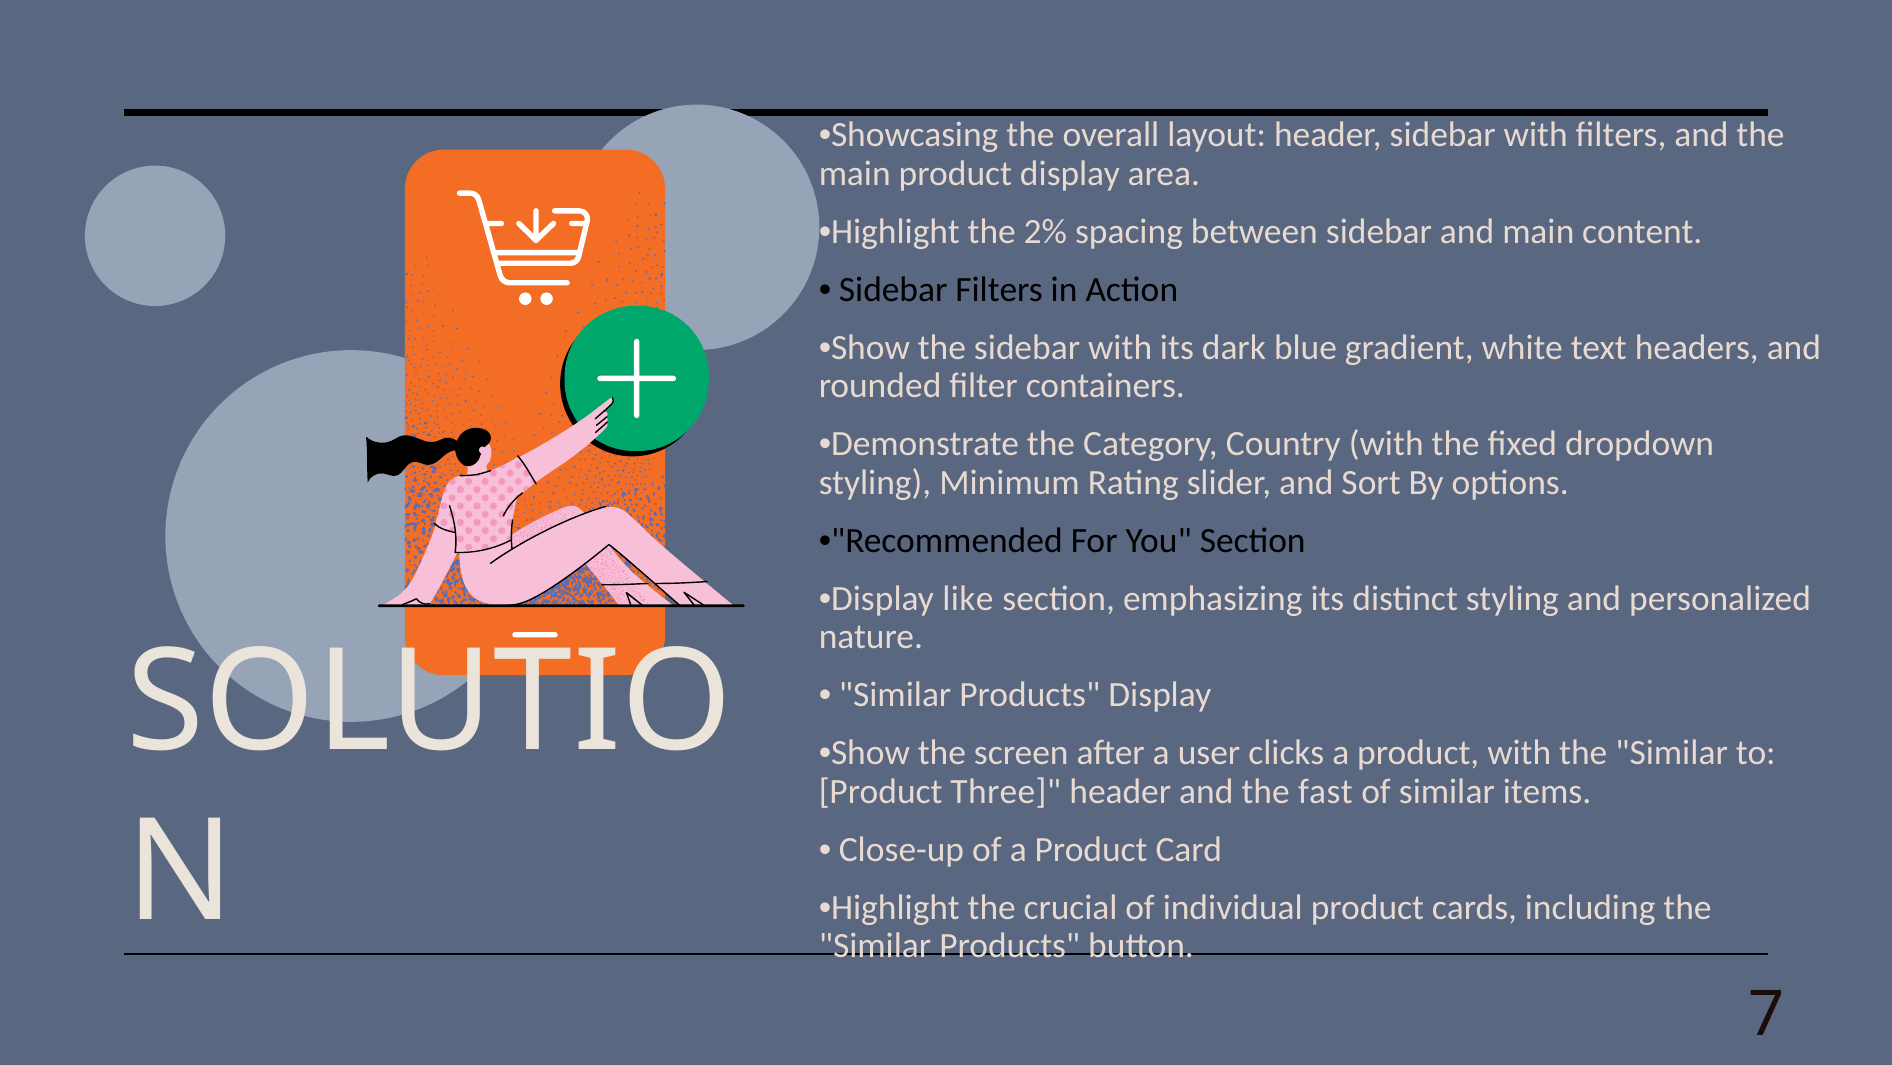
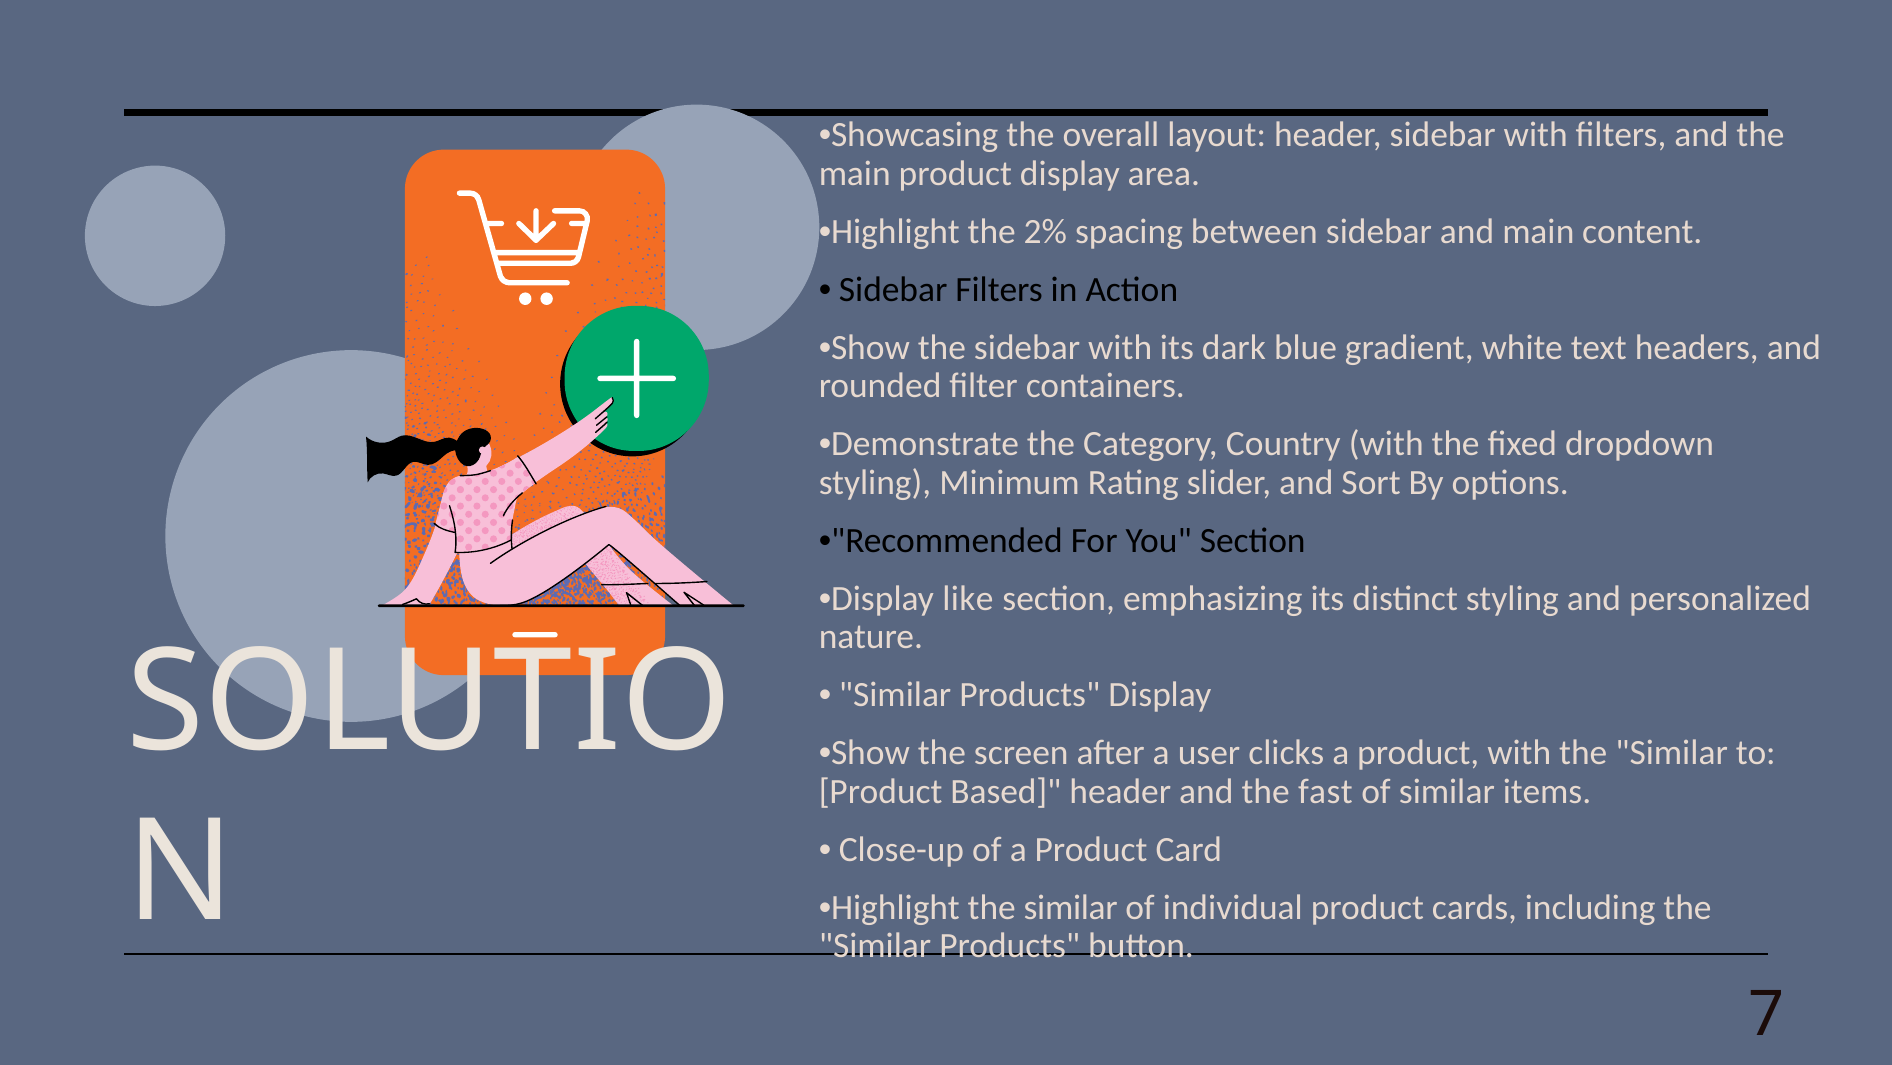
Three: Three -> Based
Highlight the crucial: crucial -> similar
